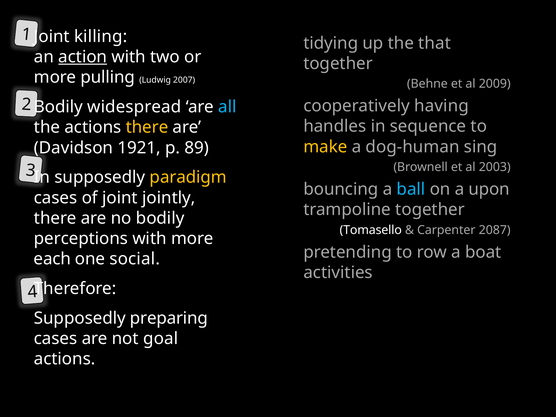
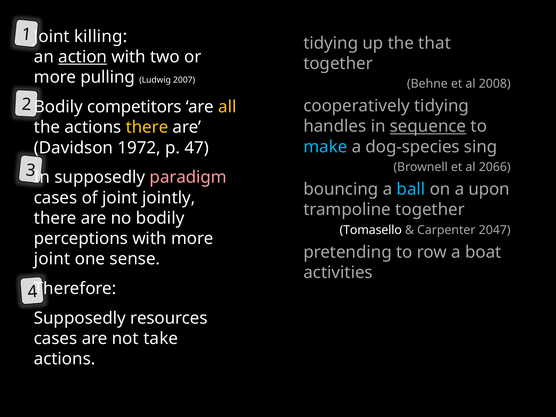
2009: 2009 -> 2008
cooperatively having: having -> tidying
widespread: widespread -> competitors
all colour: light blue -> yellow
sequence underline: none -> present
make colour: yellow -> light blue
dog-human: dog-human -> dog-species
1921: 1921 -> 1972
89: 89 -> 47
2003: 2003 -> 2066
paradigm colour: yellow -> pink
2087: 2087 -> 2047
each at (52, 259): each -> joint
social: social -> sense
preparing: preparing -> resources
goal: goal -> take
